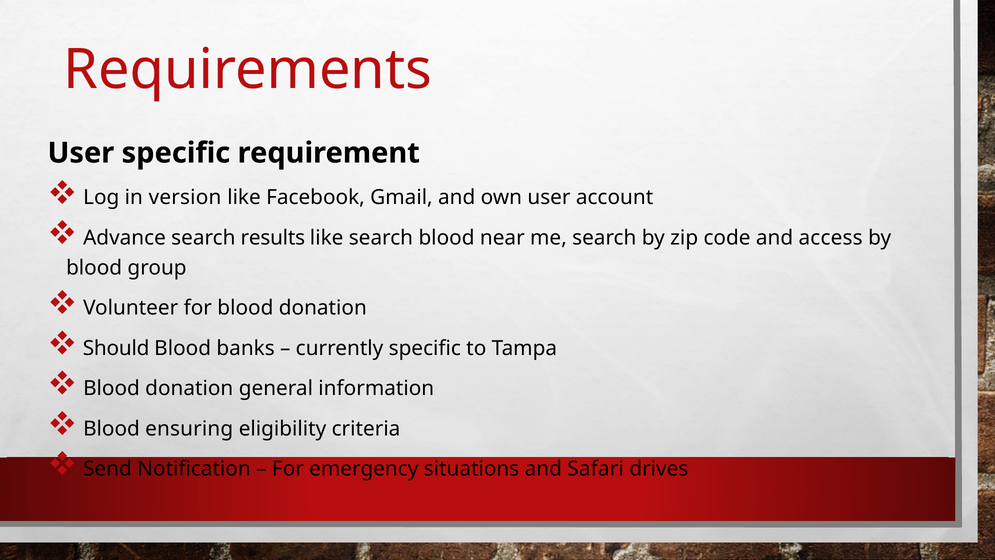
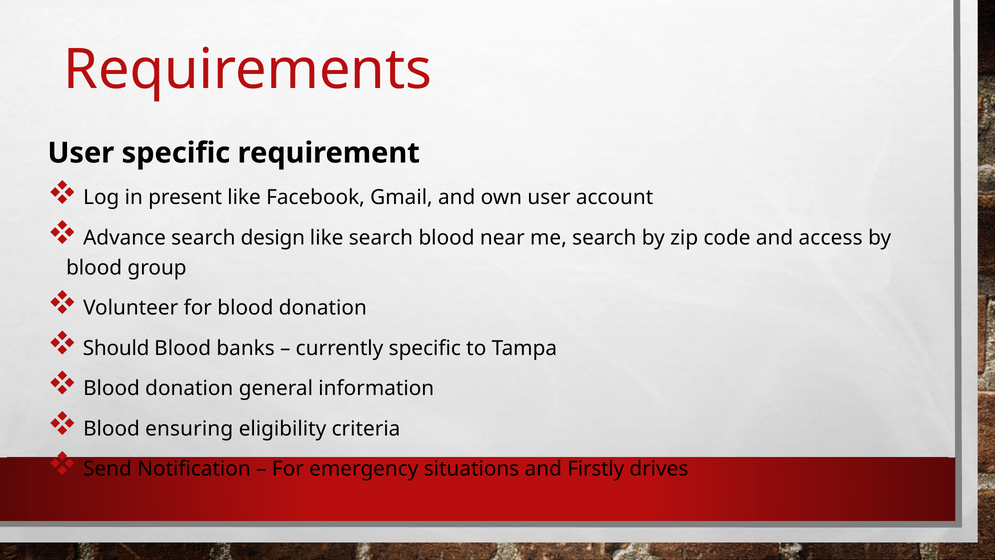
version: version -> present
results: results -> design
Safari: Safari -> Firstly
